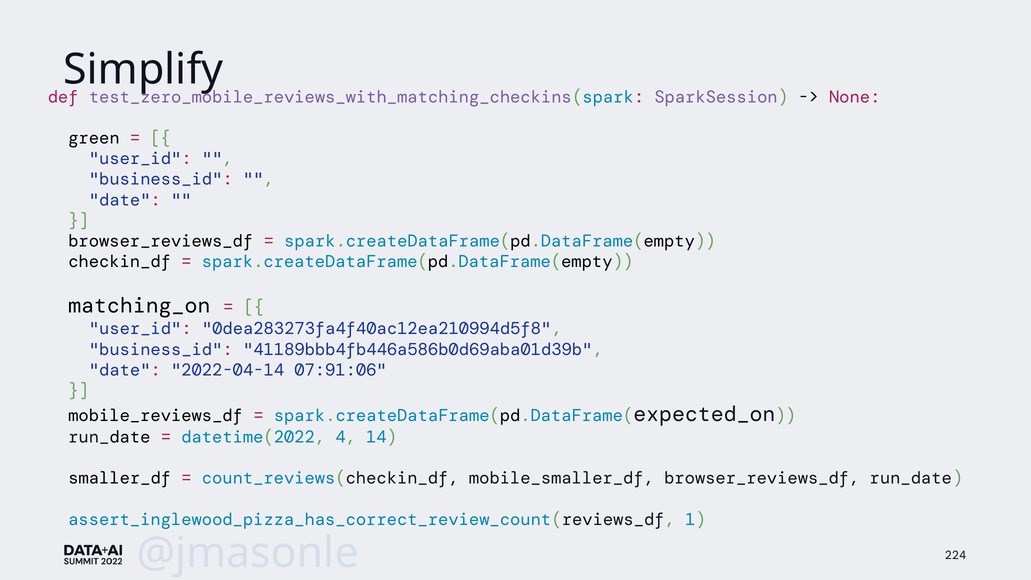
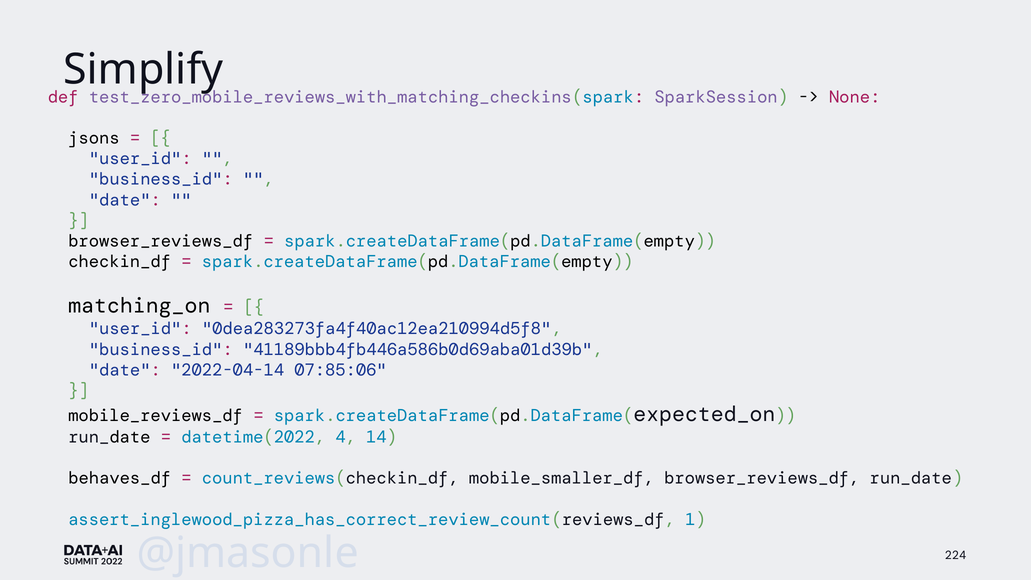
green: green -> jsons
07:91:06: 07:91:06 -> 07:85:06
smaller_df: smaller_df -> behaves_df
